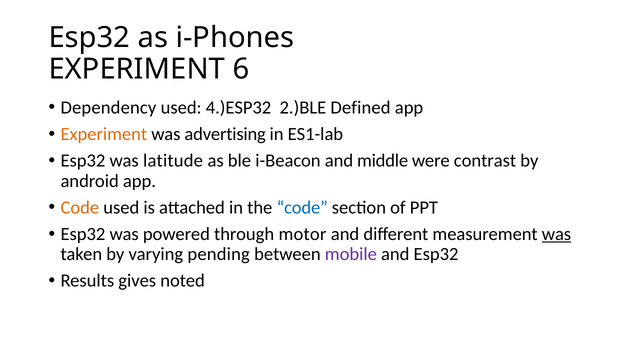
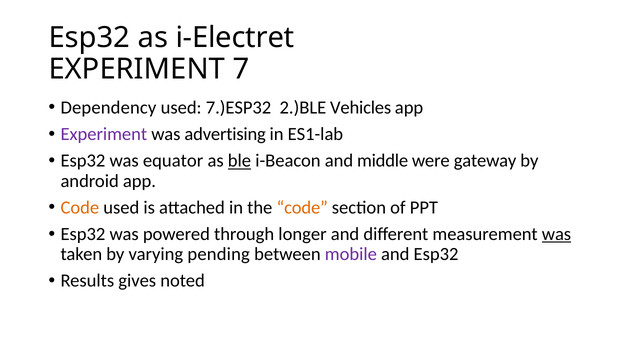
i-Phones: i-Phones -> i-Electret
6: 6 -> 7
4.)ESP32: 4.)ESP32 -> 7.)ESP32
Defined: Defined -> Vehicles
Experiment at (104, 134) colour: orange -> purple
latitude: latitude -> equator
ble underline: none -> present
contrast: contrast -> gateway
code at (302, 208) colour: blue -> orange
motor: motor -> longer
